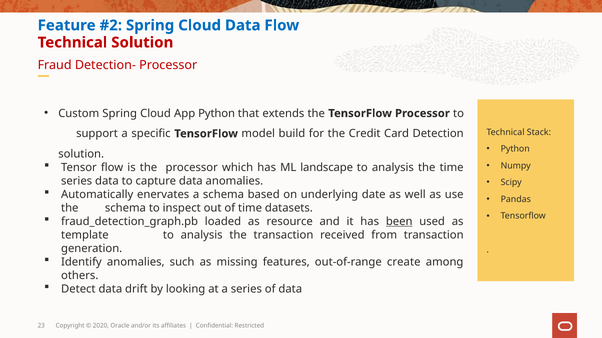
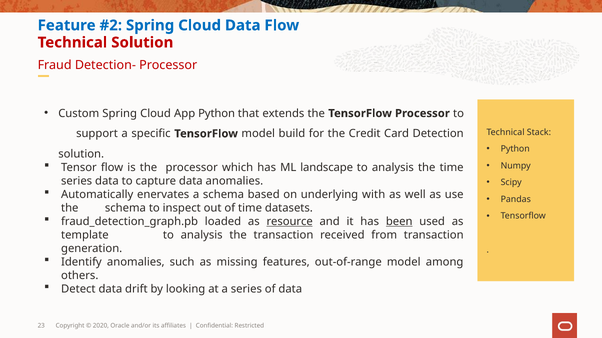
date: date -> with
resource underline: none -> present
out-of-range create: create -> model
